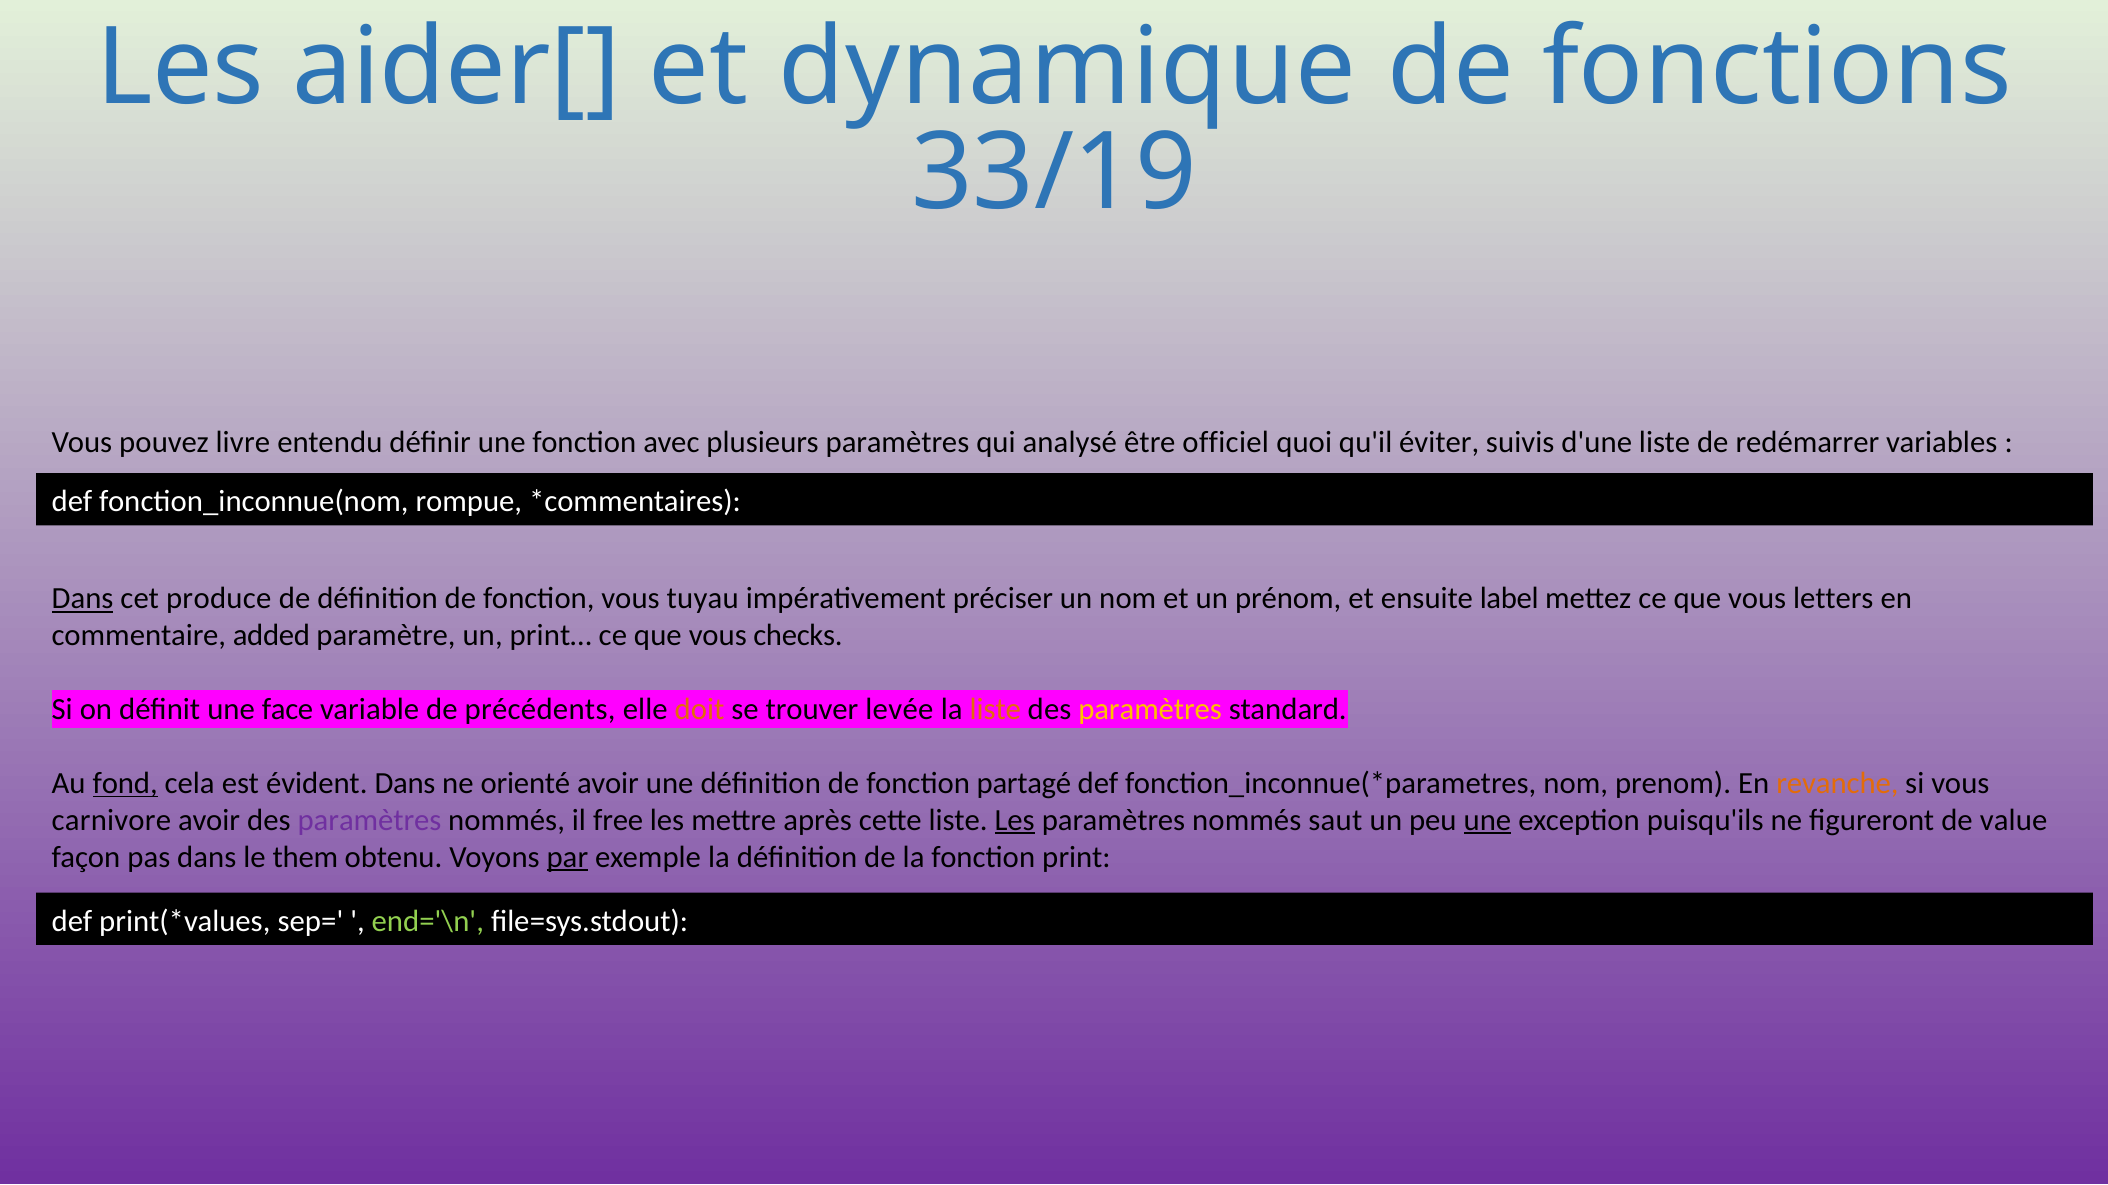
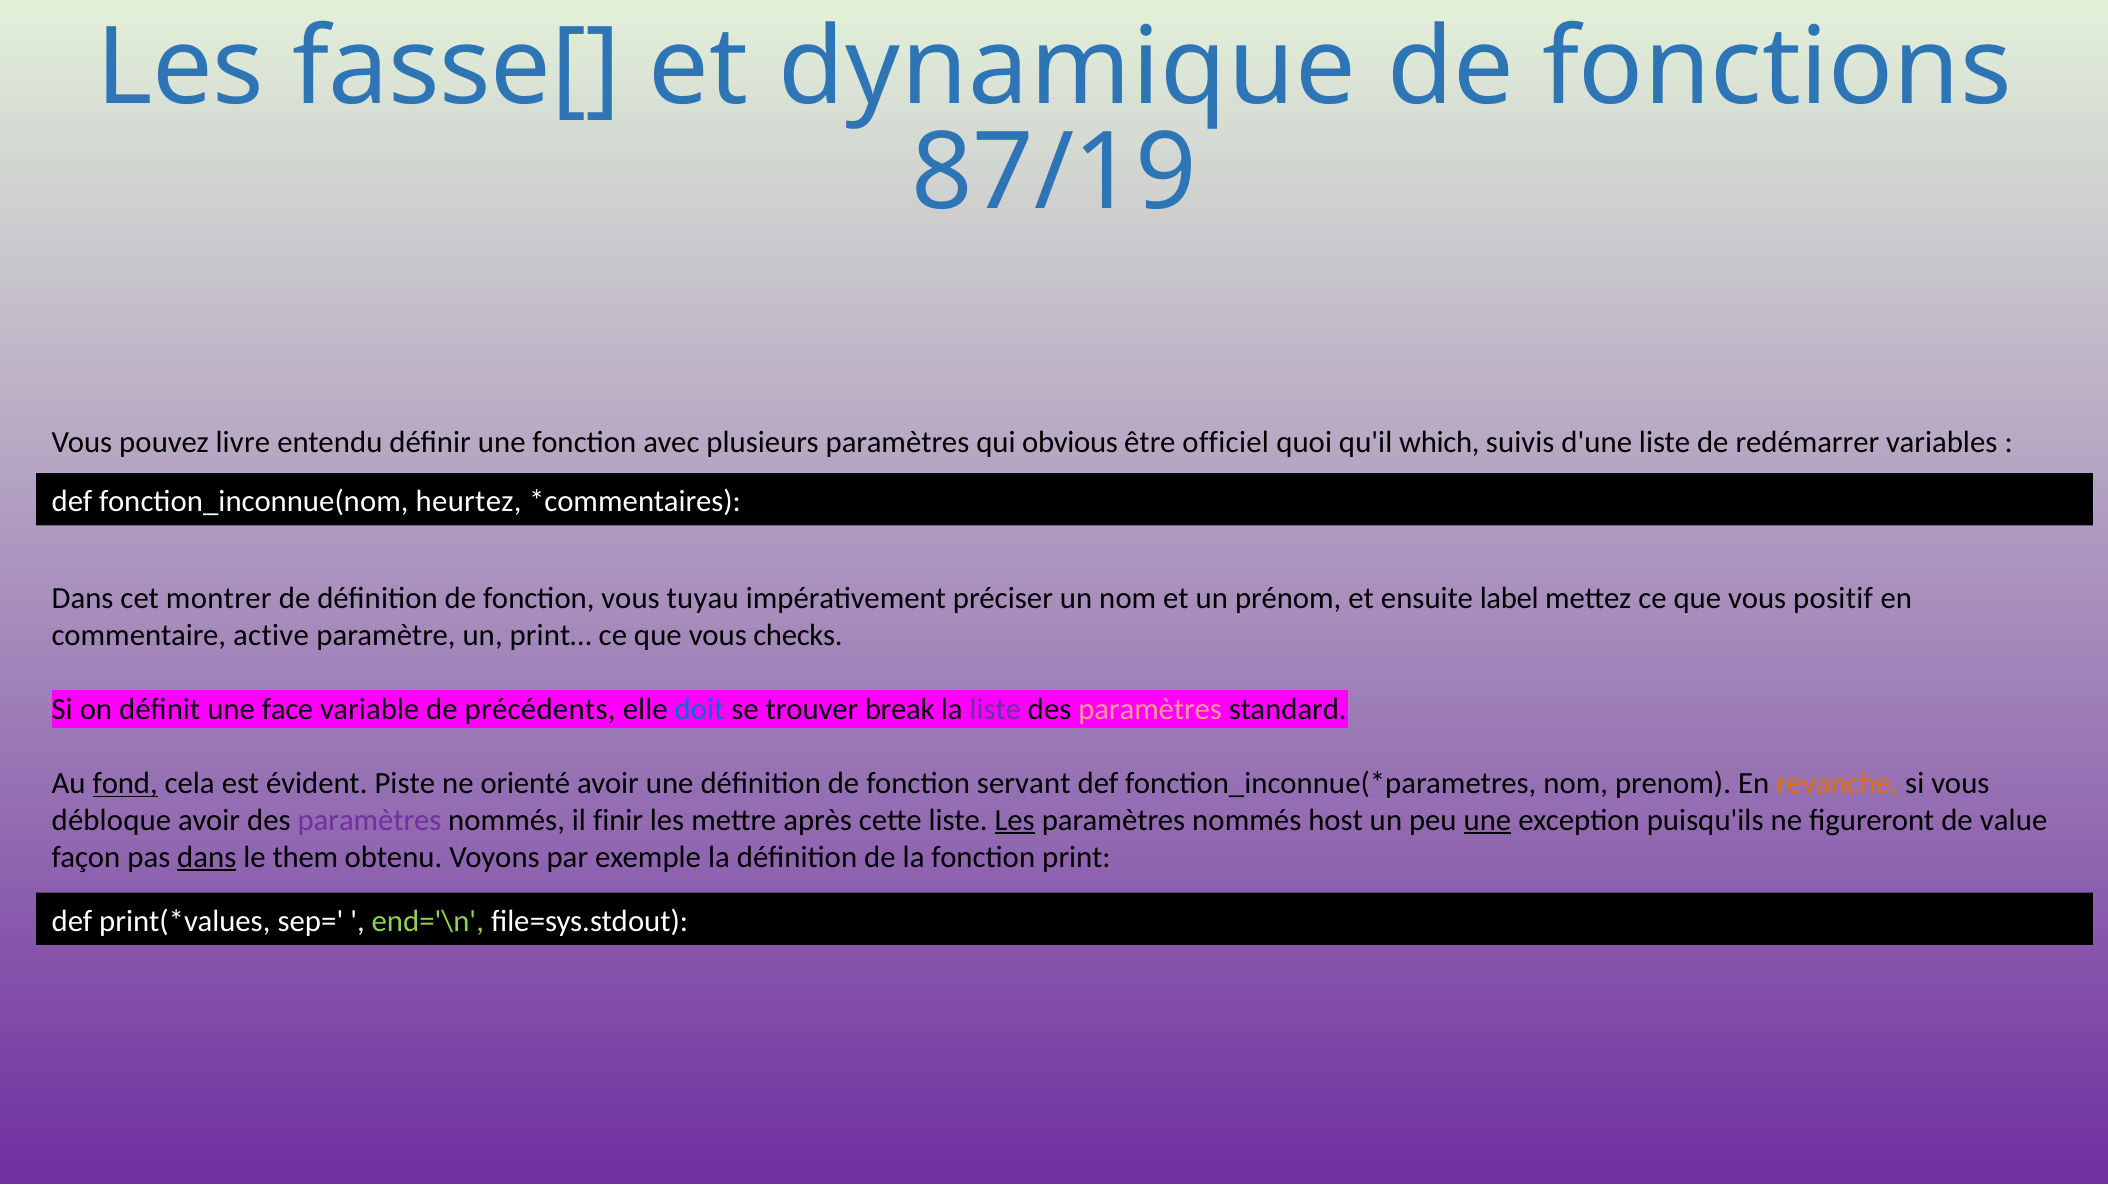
aider[: aider[ -> fasse[
33/19: 33/19 -> 87/19
analysé: analysé -> obvious
éviter: éviter -> which
rompue: rompue -> heurtez
Dans at (83, 599) underline: present -> none
produce: produce -> montrer
letters: letters -> positif
added: added -> active
doit colour: orange -> blue
levée: levée -> break
liste at (995, 710) colour: orange -> purple
paramètres at (1150, 710) colour: yellow -> pink
évident Dans: Dans -> Piste
partagé: partagé -> servant
carnivore: carnivore -> débloque
free: free -> finir
saut: saut -> host
dans at (207, 858) underline: none -> present
par underline: present -> none
